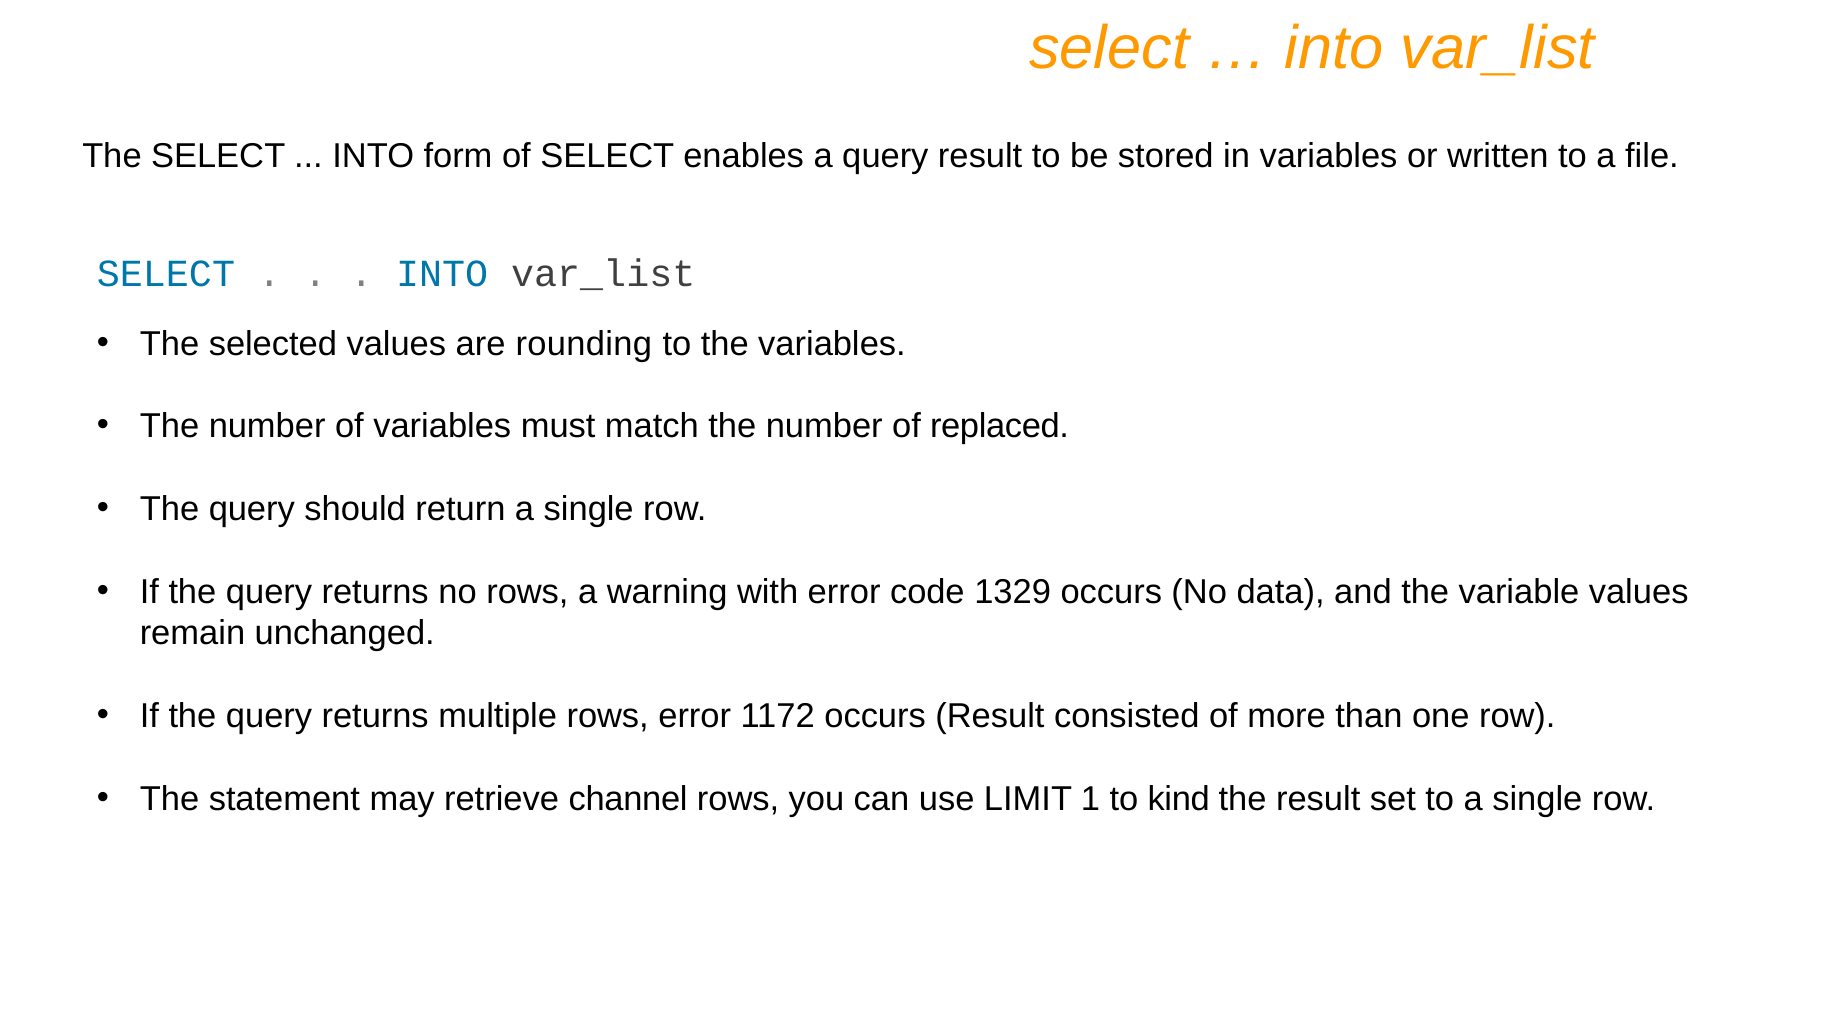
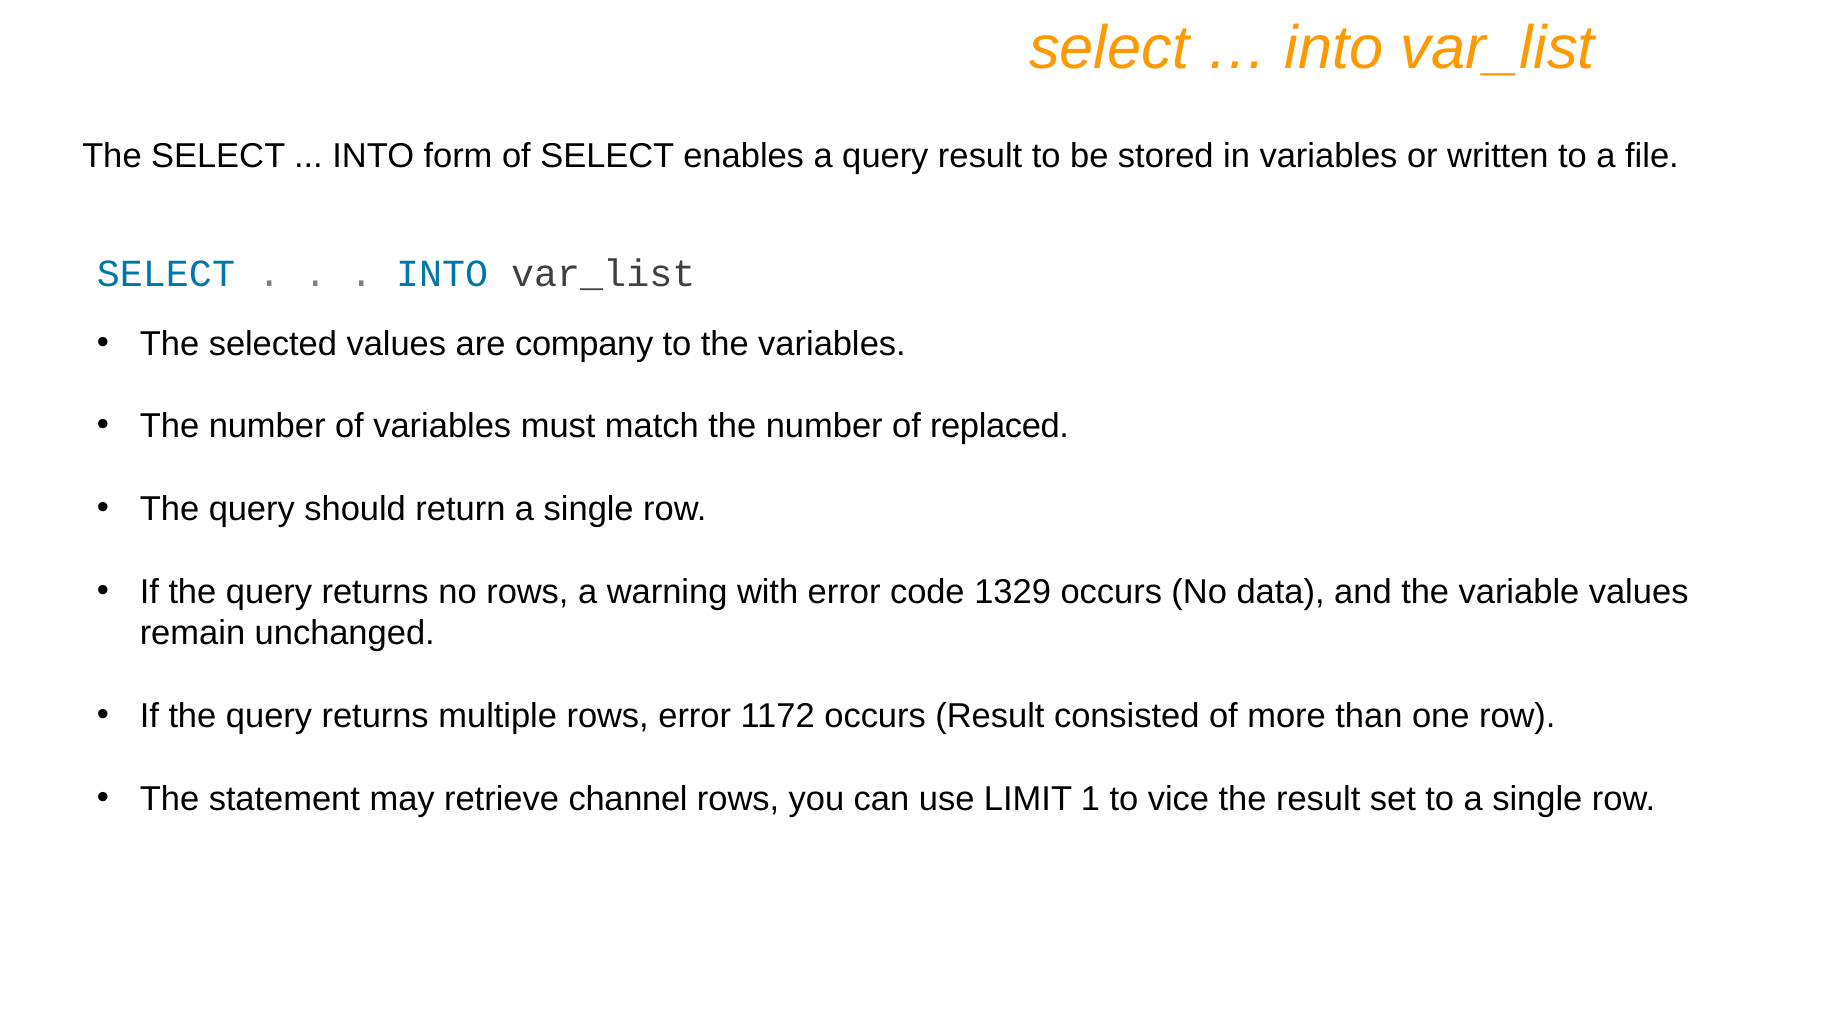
rounding: rounding -> company
kind: kind -> vice
